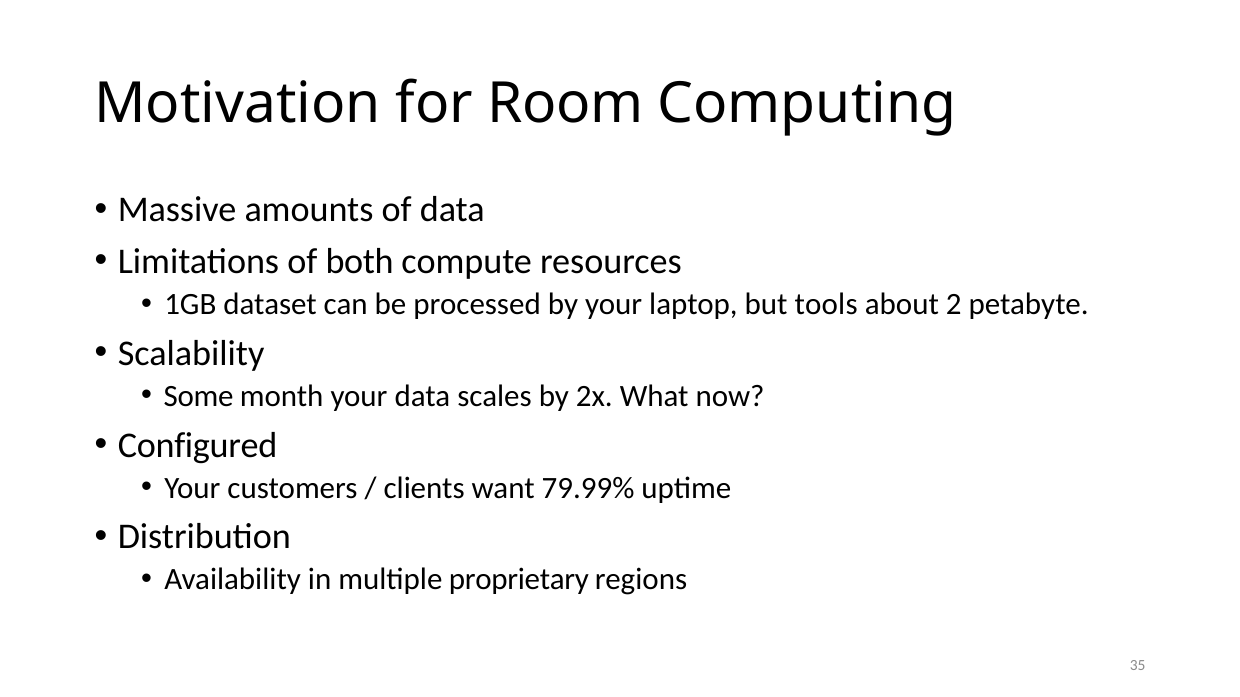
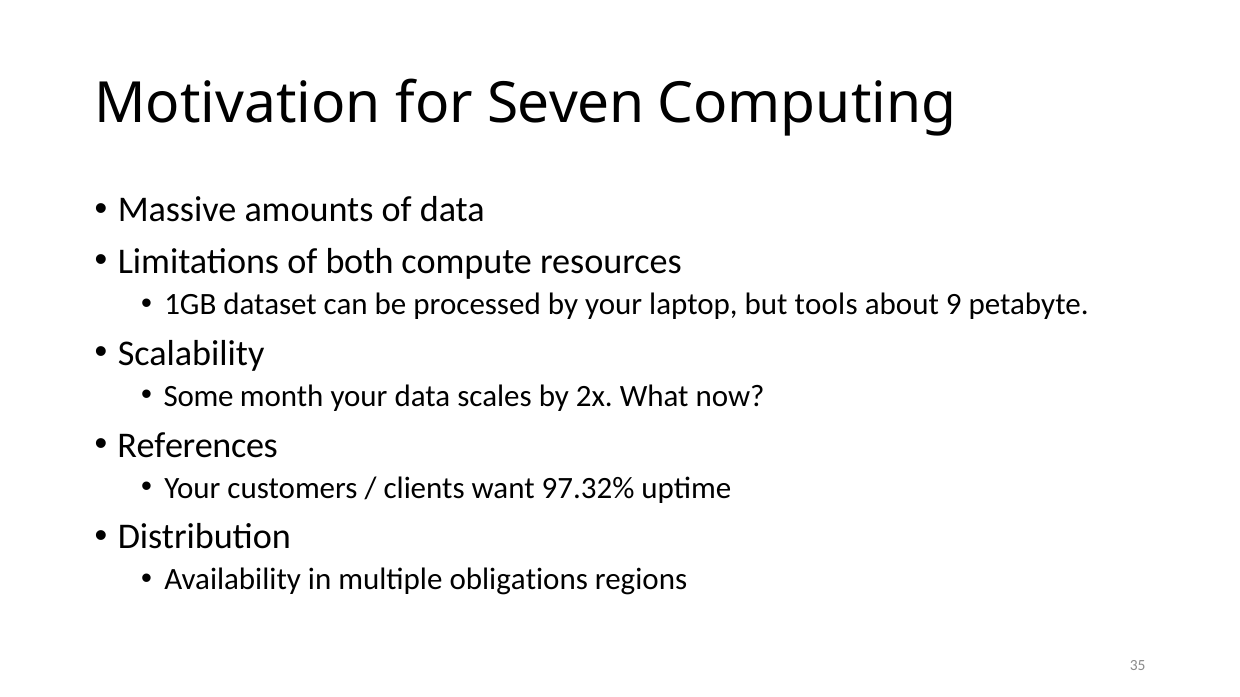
Room: Room -> Seven
2: 2 -> 9
Configured: Configured -> References
79.99%: 79.99% -> 97.32%
proprietary: proprietary -> obligations
